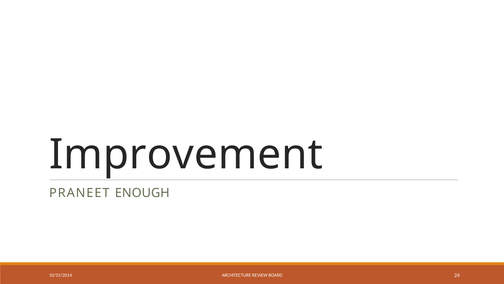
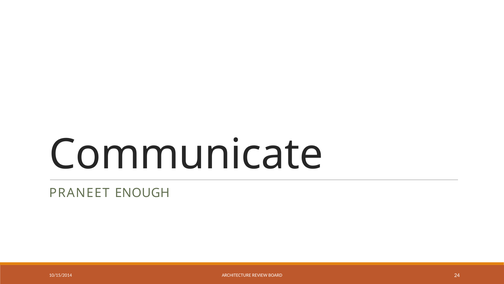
Improvement: Improvement -> Communicate
